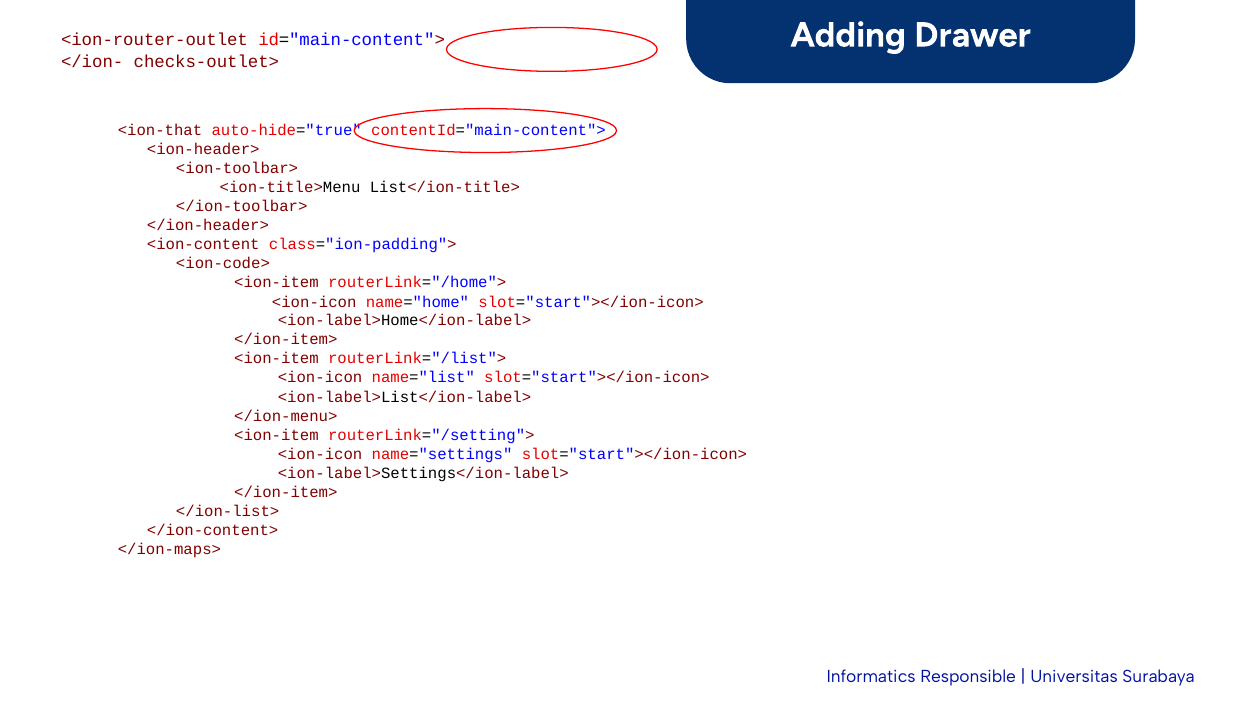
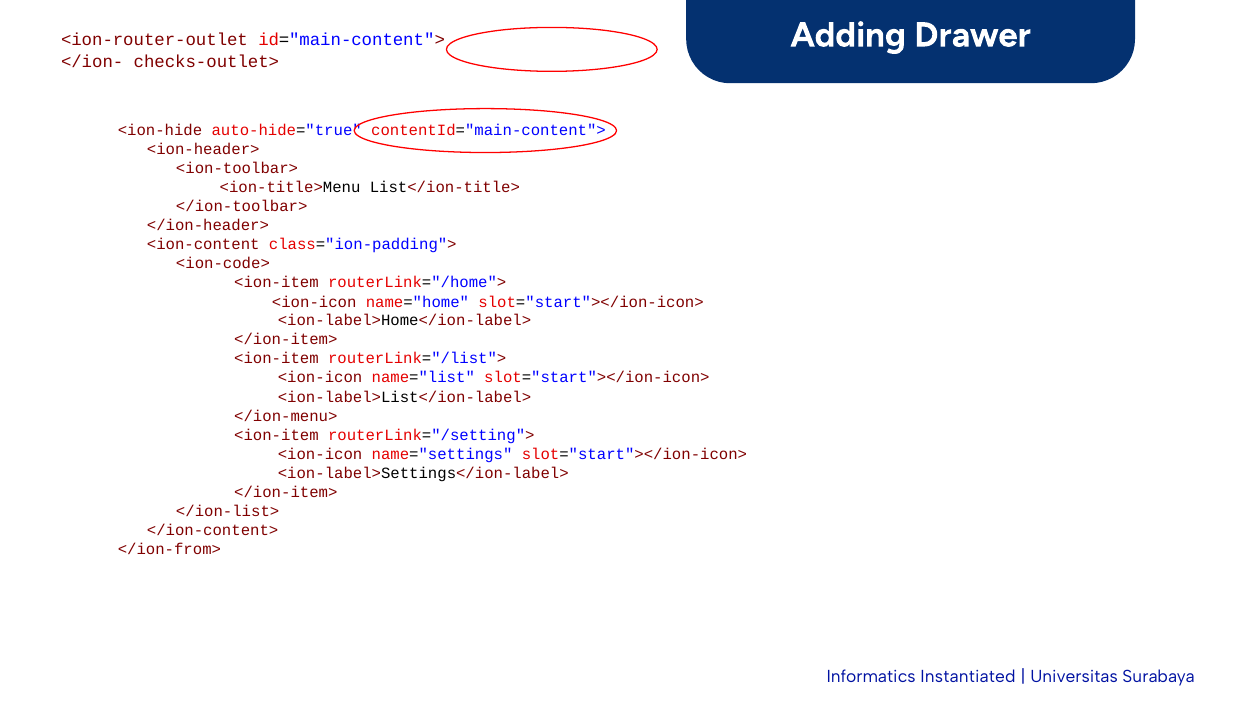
<ion-that: <ion-that -> <ion-hide
</ion-maps>: </ion-maps> -> </ion-from>
Responsible: Responsible -> Instantiated
